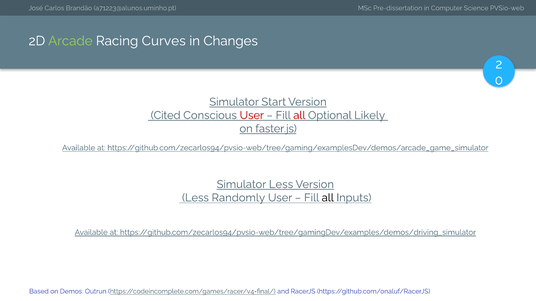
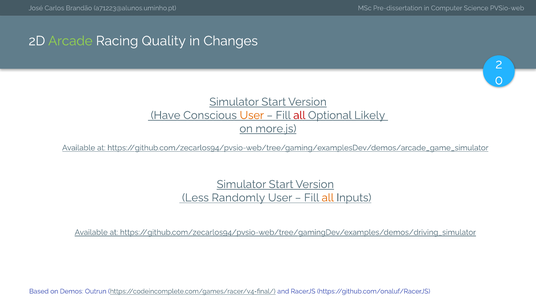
Curves: Curves -> Quality
Cited: Cited -> Have
User at (252, 115) colour: red -> orange
faster.js: faster.js -> more.js
Less at (281, 185): Less -> Start
all at (328, 198) colour: black -> orange
